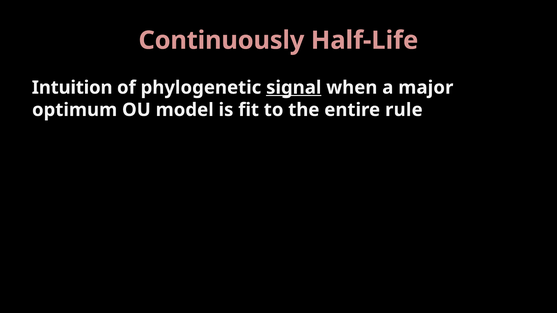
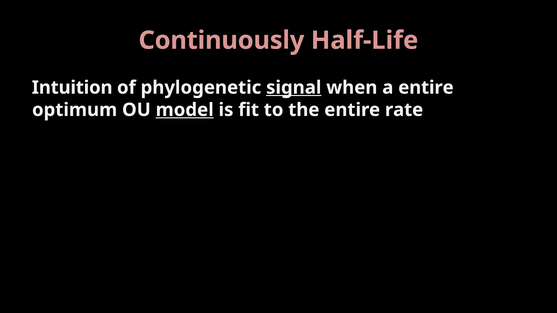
a major: major -> entire
model underline: none -> present
rule: rule -> rate
